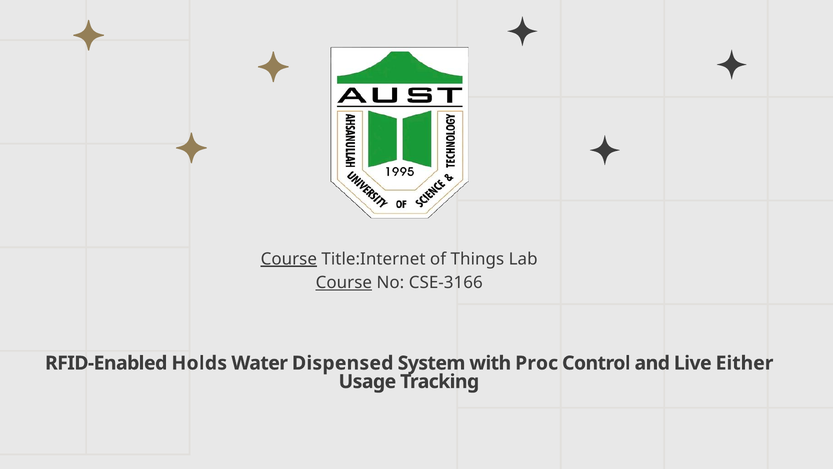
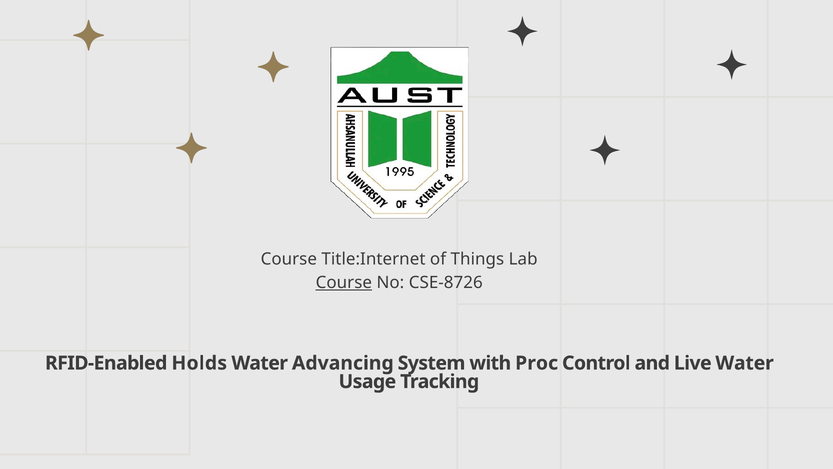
Course at (289, 259) underline: present -> none
CSE-3166: CSE-3166 -> CSE-8726
Dispensed: Dispensed -> Advancing
Live Either: Either -> Water
